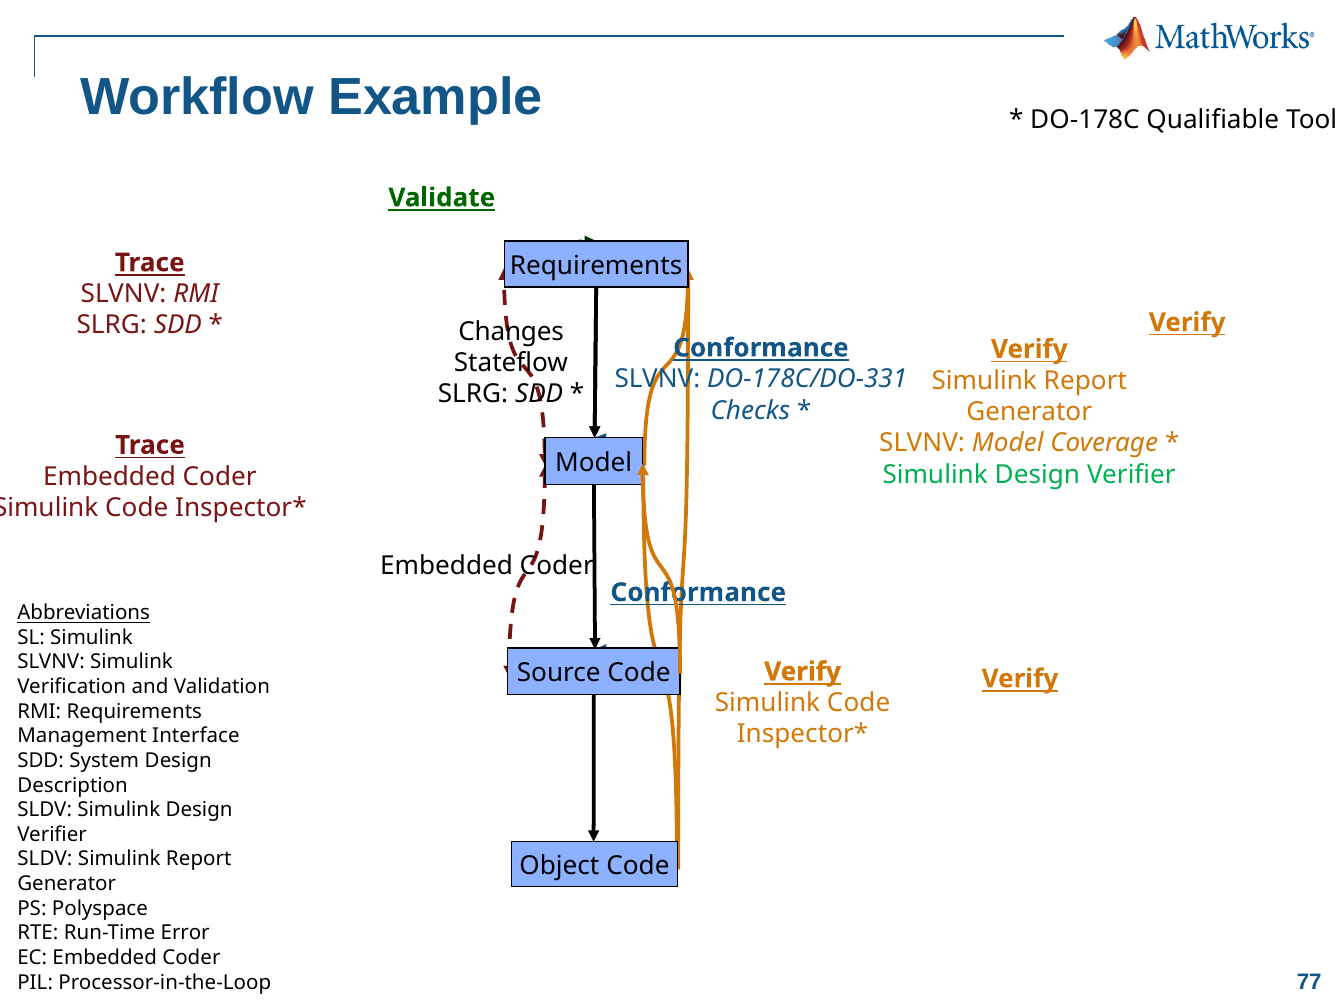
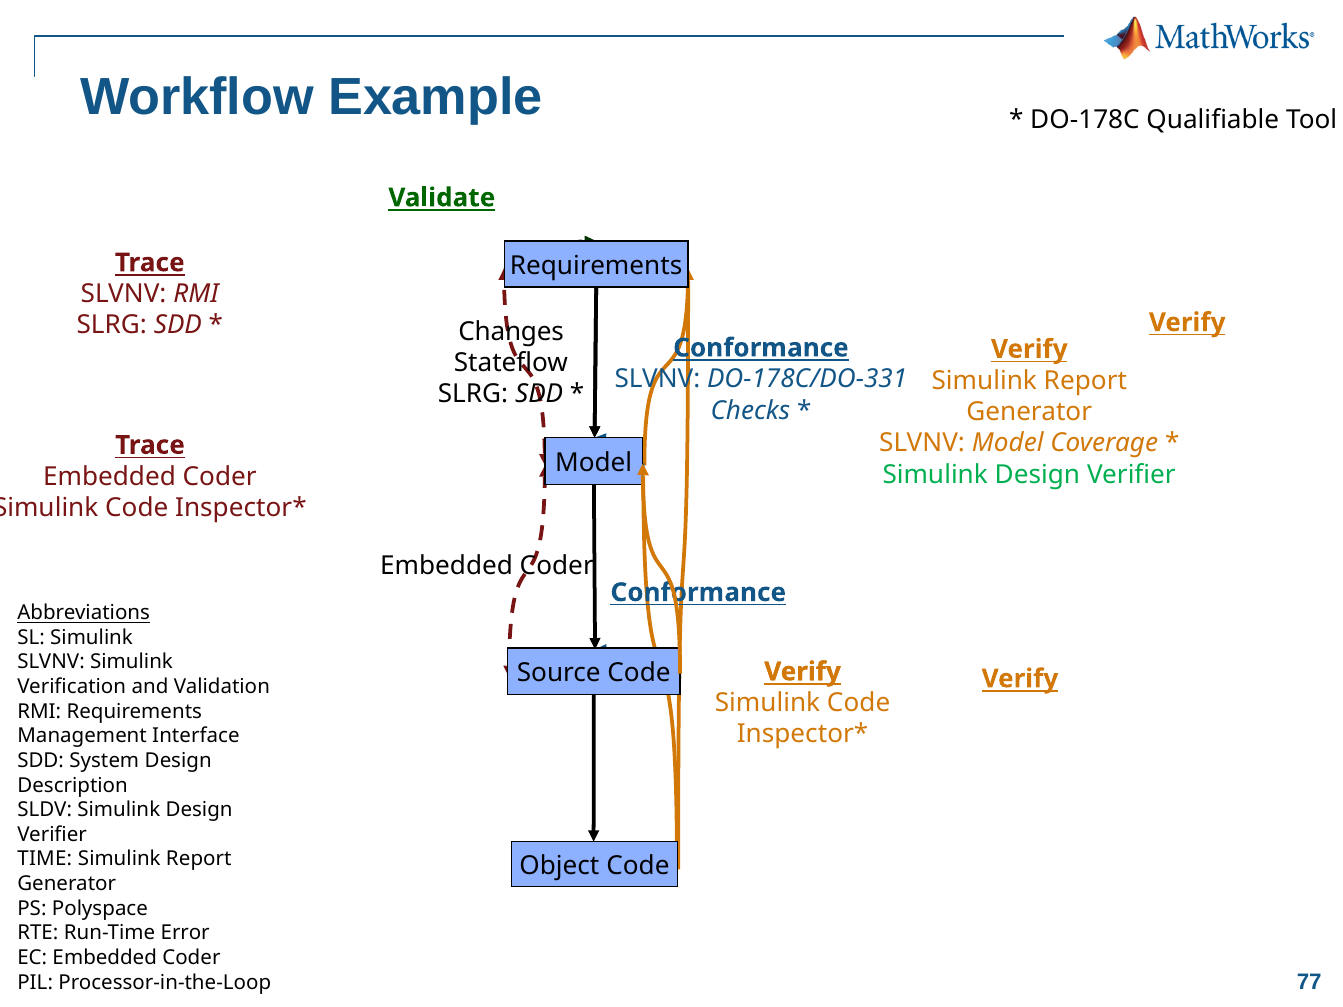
SLDV at (45, 859): SLDV -> TIME
